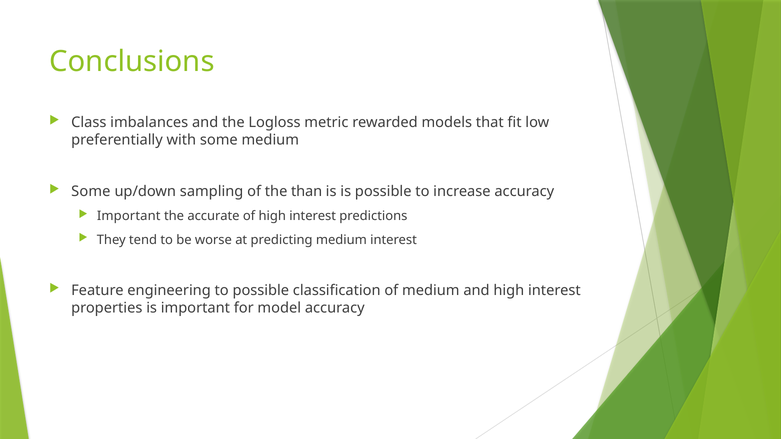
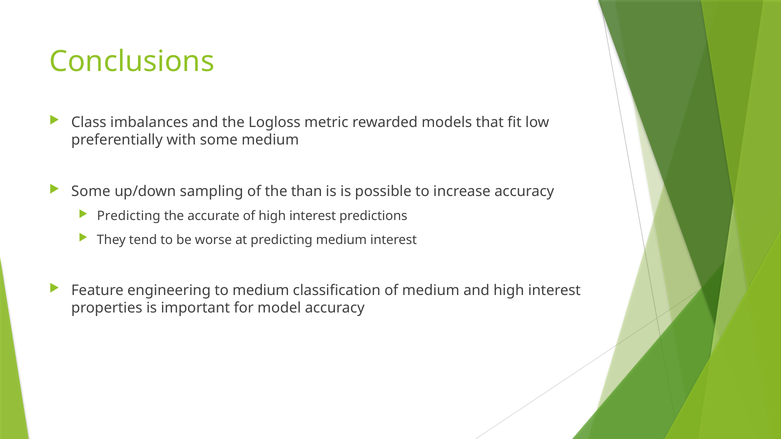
Important at (129, 216): Important -> Predicting
to possible: possible -> medium
